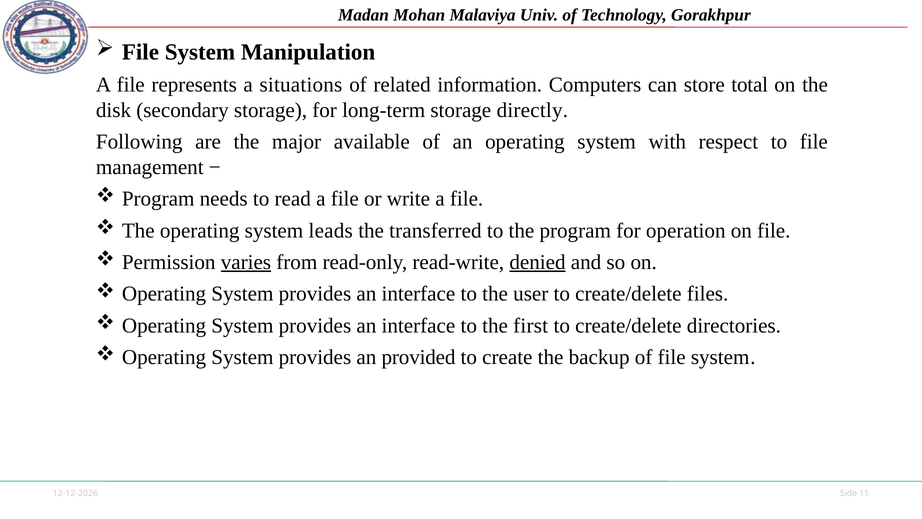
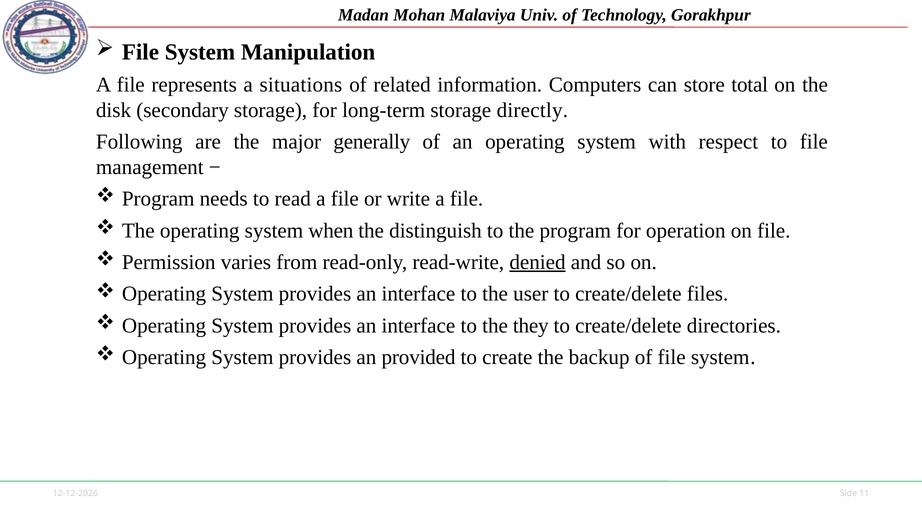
available: available -> generally
leads: leads -> when
transferred: transferred -> distinguish
varies underline: present -> none
first: first -> they
